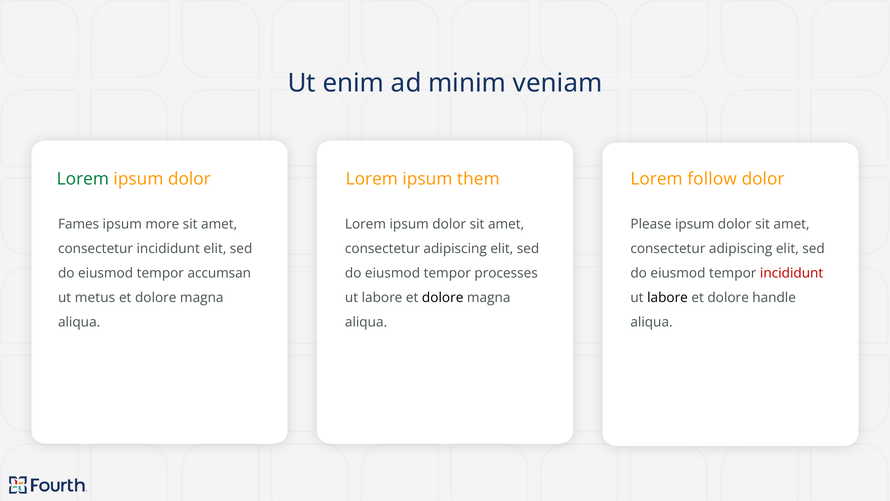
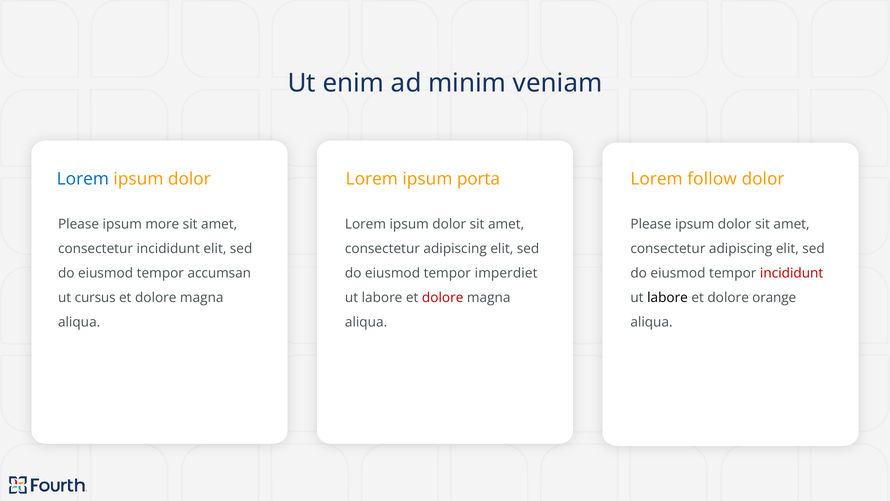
Lorem at (83, 179) colour: green -> blue
them: them -> porta
Fames at (79, 224): Fames -> Please
processes: processes -> imperdiet
metus: metus -> cursus
dolore at (443, 297) colour: black -> red
handle: handle -> orange
